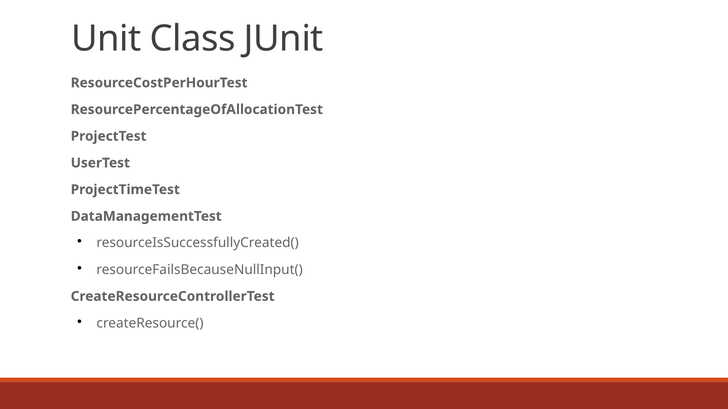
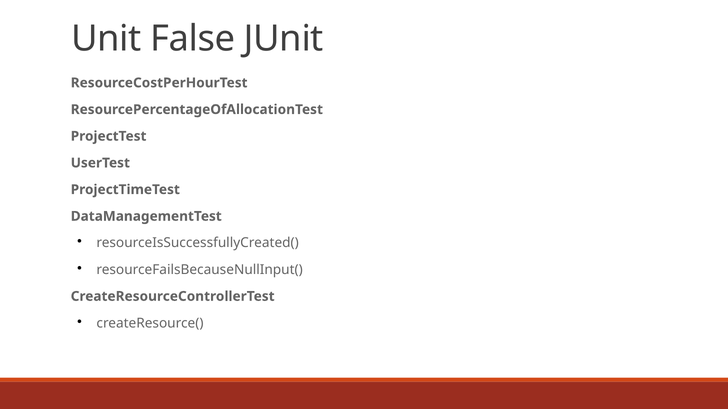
Class: Class -> False
